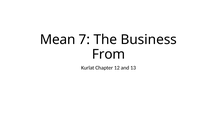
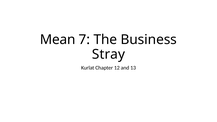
From: From -> Stray
